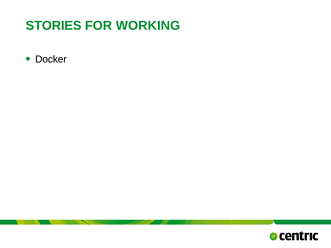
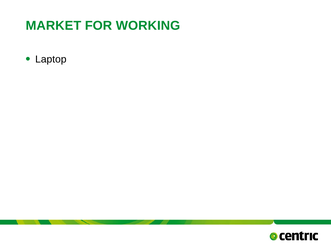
STORIES: STORIES -> MARKET
Docker: Docker -> Laptop
